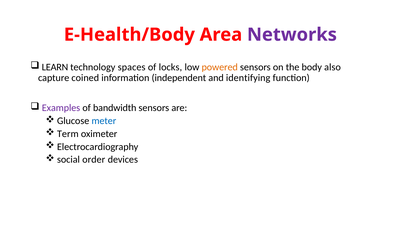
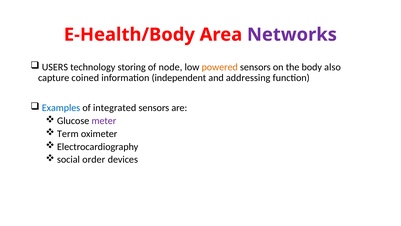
LEARN: LEARN -> USERS
spaces: spaces -> storing
locks: locks -> node
identifying: identifying -> addressing
Examples colour: purple -> blue
bandwidth: bandwidth -> integrated
meter colour: blue -> purple
